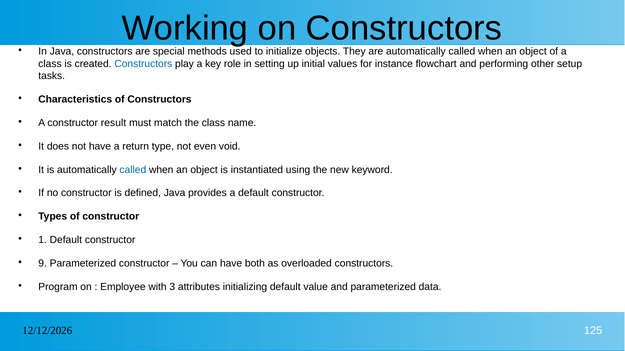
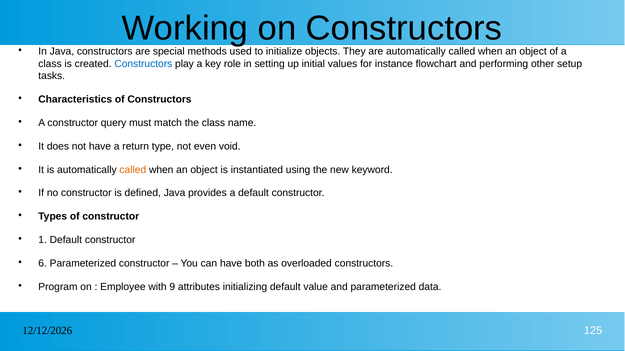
result: result -> query
called at (133, 170) colour: blue -> orange
9: 9 -> 6
3: 3 -> 9
